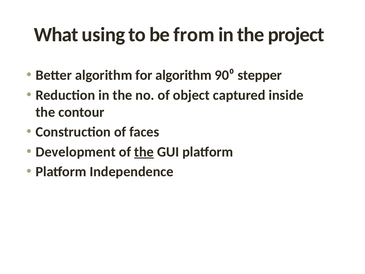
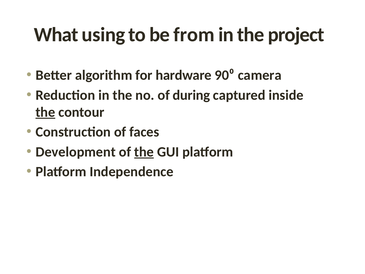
for algorithm: algorithm -> hardware
stepper: stepper -> camera
object: object -> during
the at (45, 112) underline: none -> present
